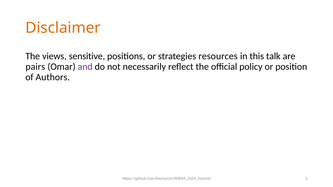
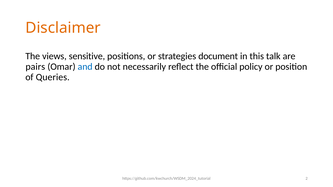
resources: resources -> document
and colour: purple -> blue
Authors: Authors -> Queries
